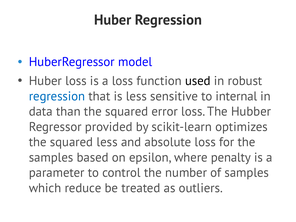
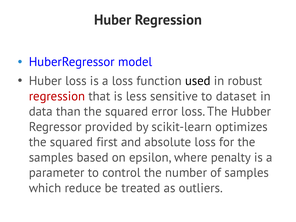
regression at (57, 96) colour: blue -> red
internal: internal -> dataset
squared less: less -> first
